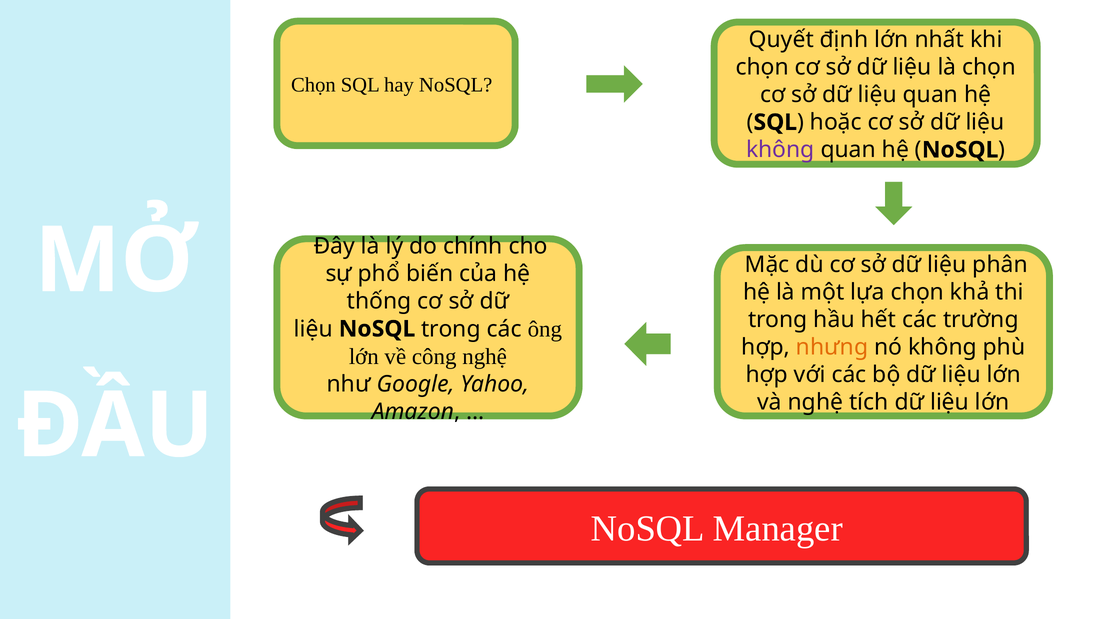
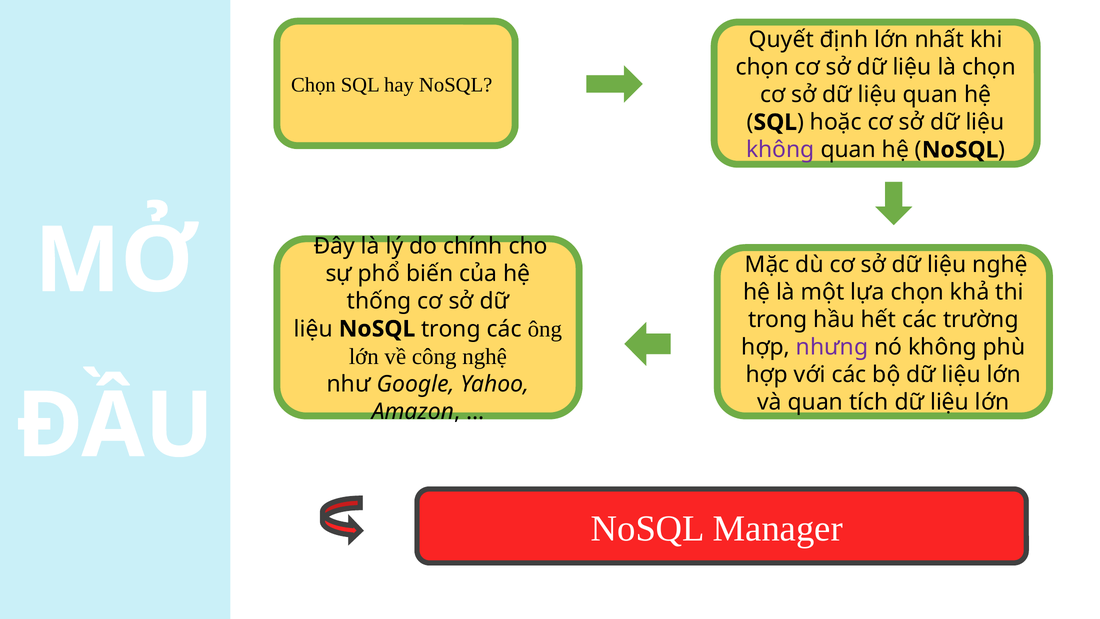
liệu phân: phân -> nghệ
nhưng colour: orange -> purple
và nghệ: nghệ -> quan
